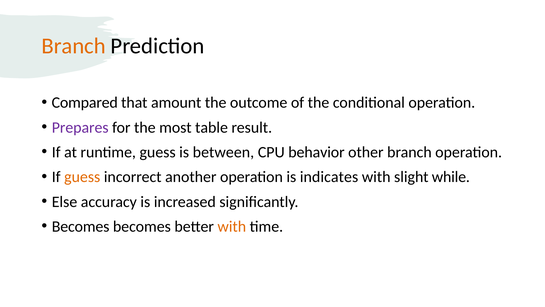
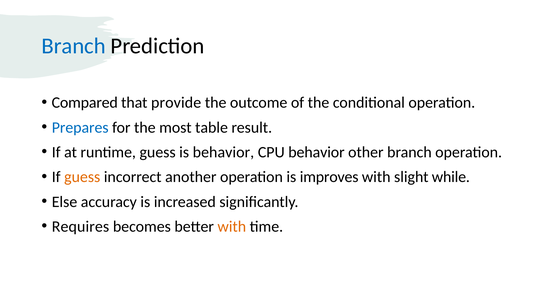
Branch at (74, 46) colour: orange -> blue
amount: amount -> provide
Prepares colour: purple -> blue
is between: between -> behavior
indicates: indicates -> improves
Becomes at (81, 226): Becomes -> Requires
